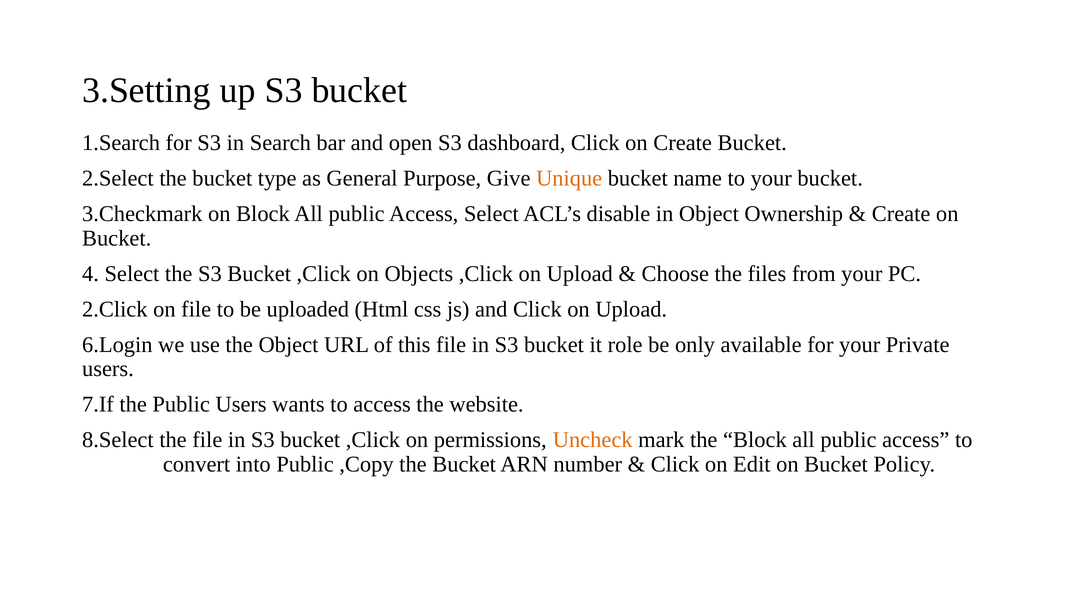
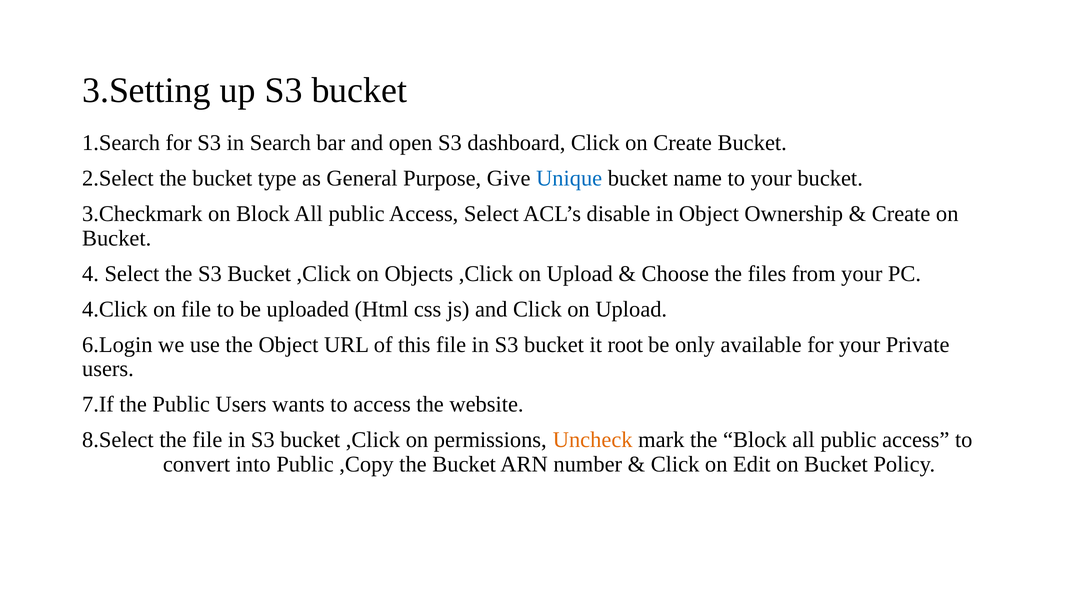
Unique colour: orange -> blue
2.Click: 2.Click -> 4.Click
role: role -> root
